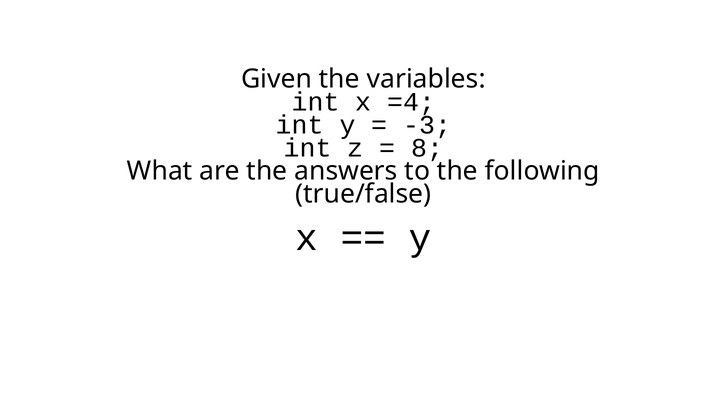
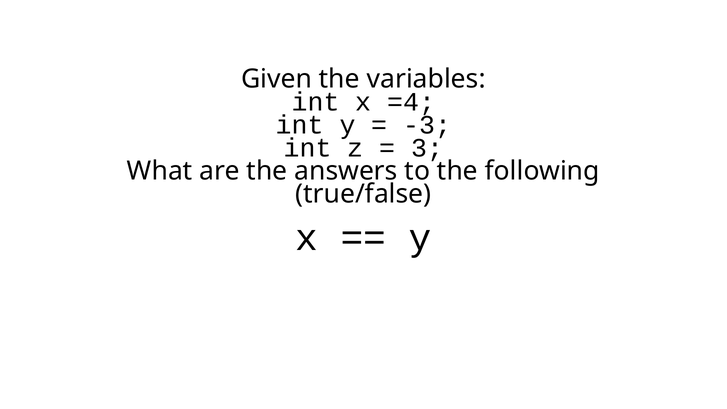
8: 8 -> 3
